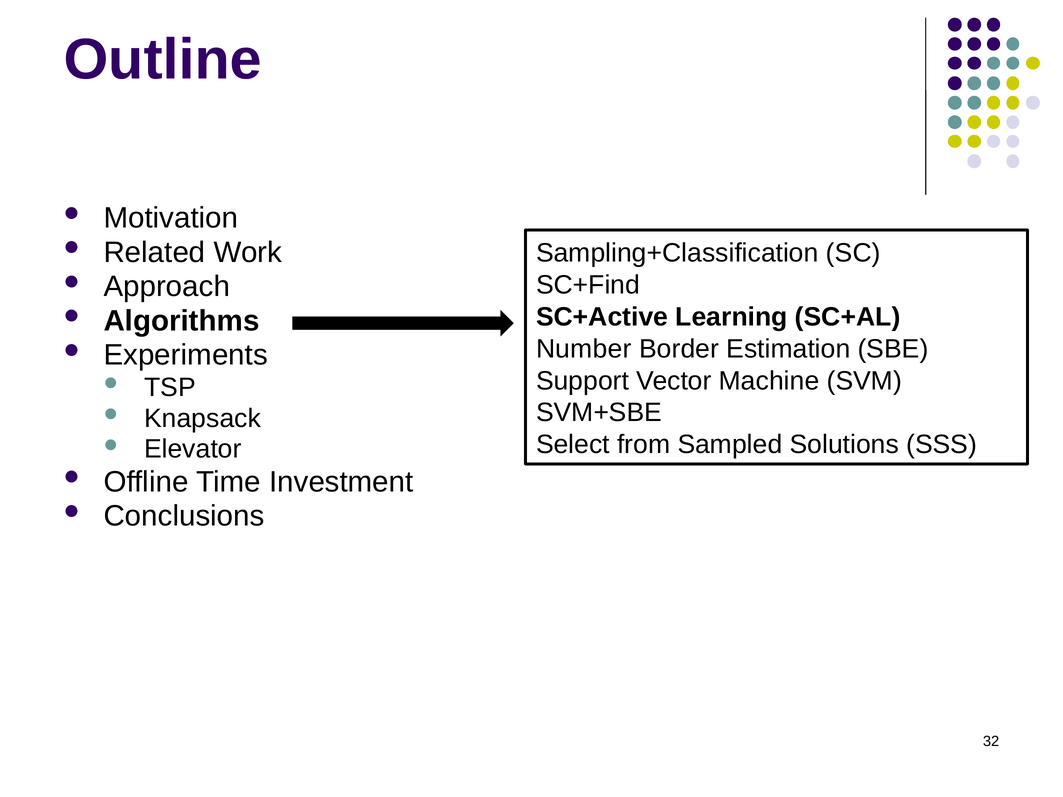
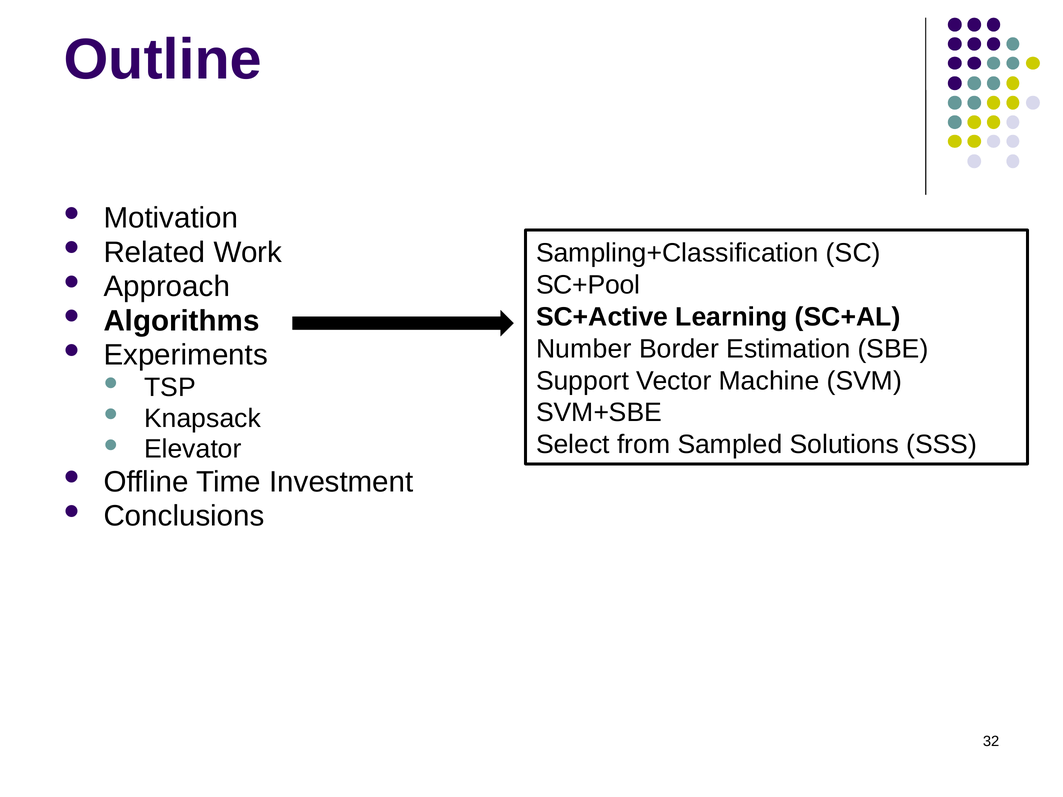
SC+Find: SC+Find -> SC+Pool
